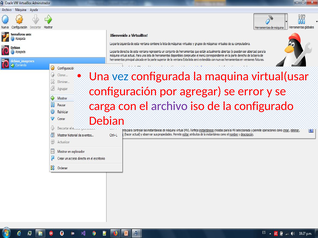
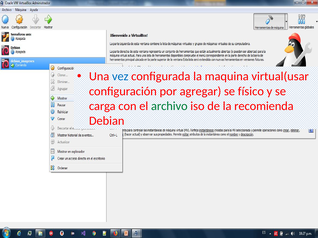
error: error -> físico
archivo colour: purple -> green
configurado: configurado -> recomienda
